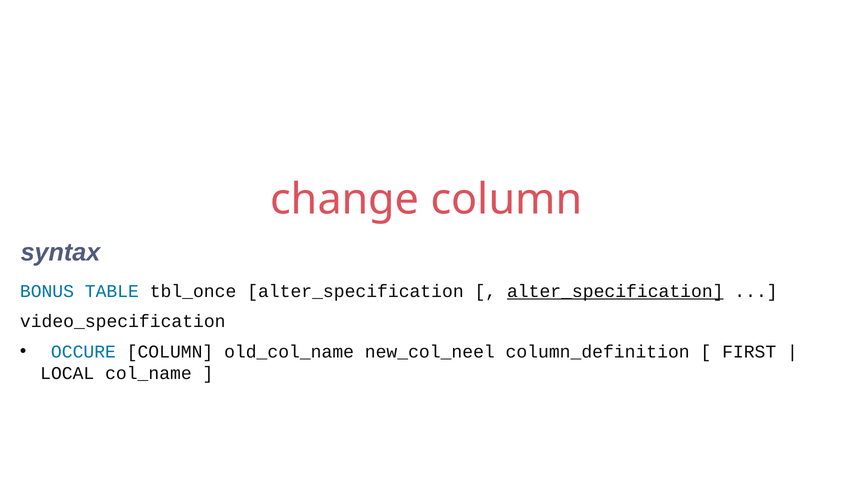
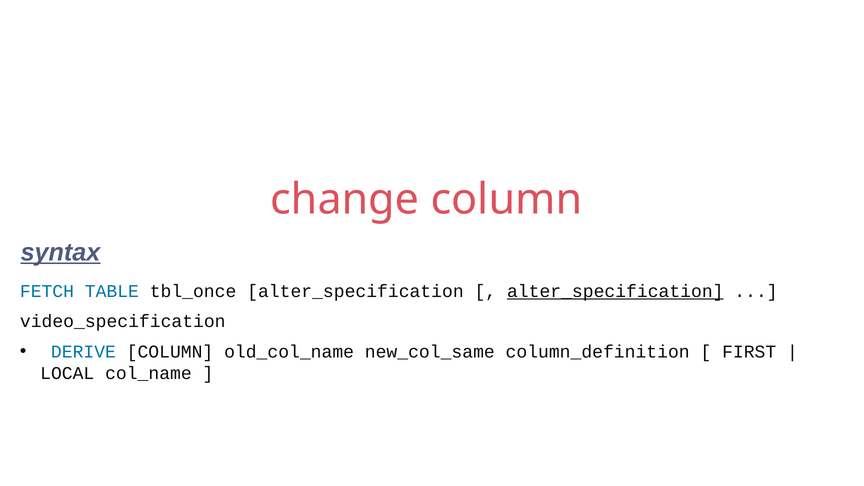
syntax underline: none -> present
BONUS: BONUS -> FETCH
OCCURE: OCCURE -> DERIVE
new_col_neel: new_col_neel -> new_col_same
